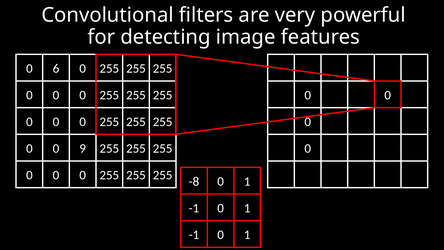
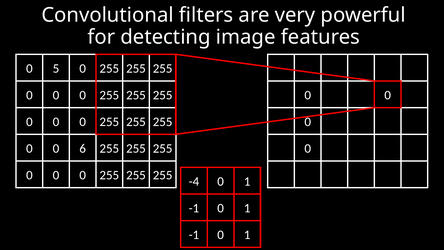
6: 6 -> 5
9: 9 -> 6
-8: -8 -> -4
